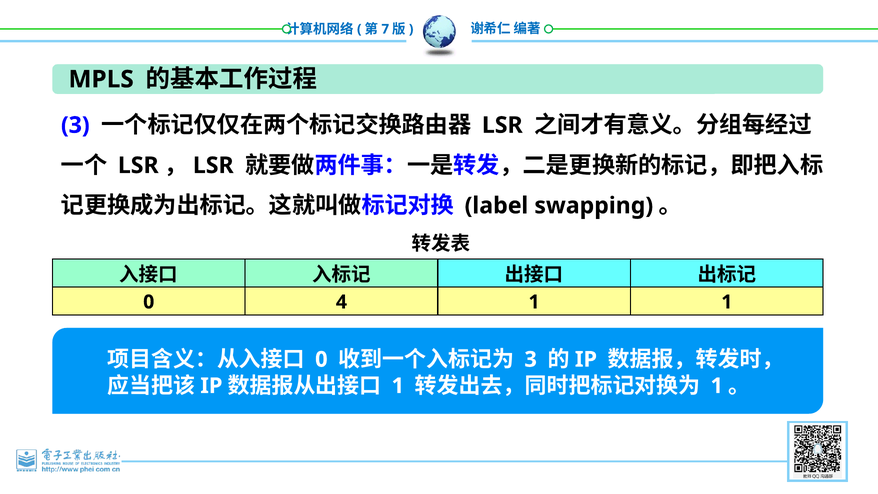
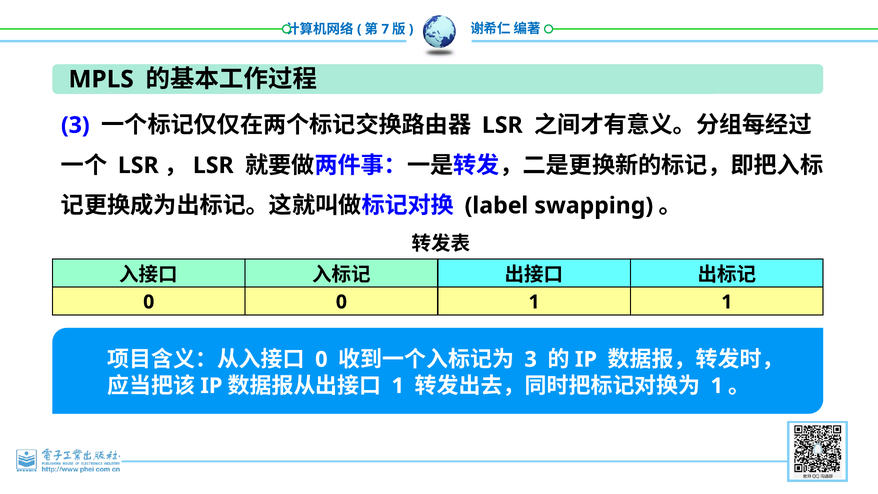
0 4: 4 -> 0
